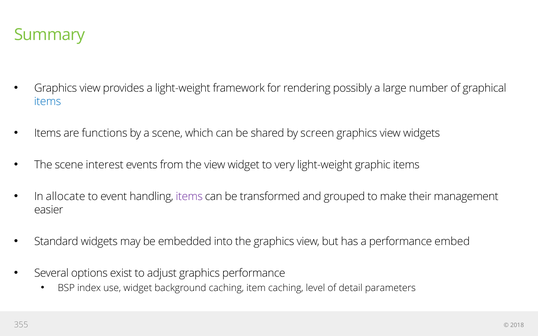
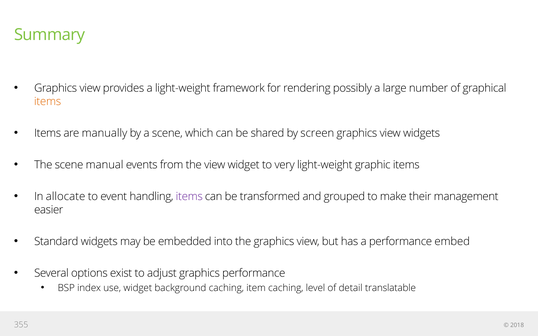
items at (48, 102) colour: blue -> orange
functions: functions -> manually
interest: interest -> manual
parameters: parameters -> translatable
